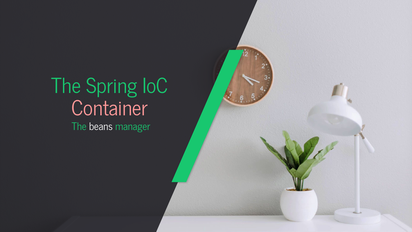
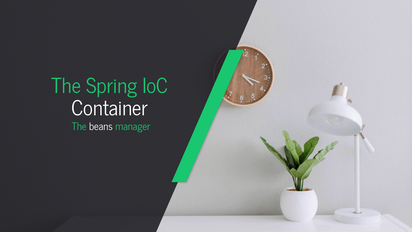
Container colour: pink -> white
